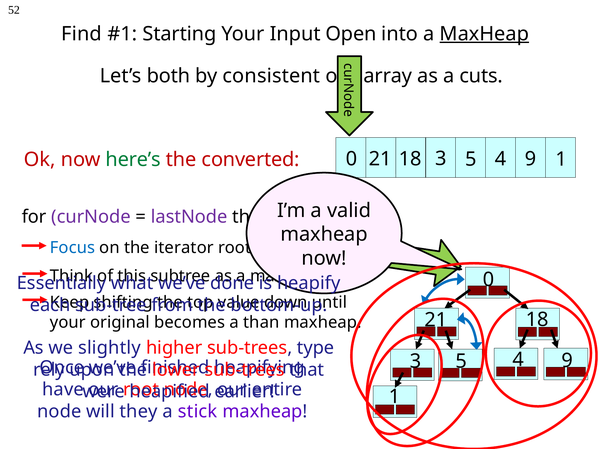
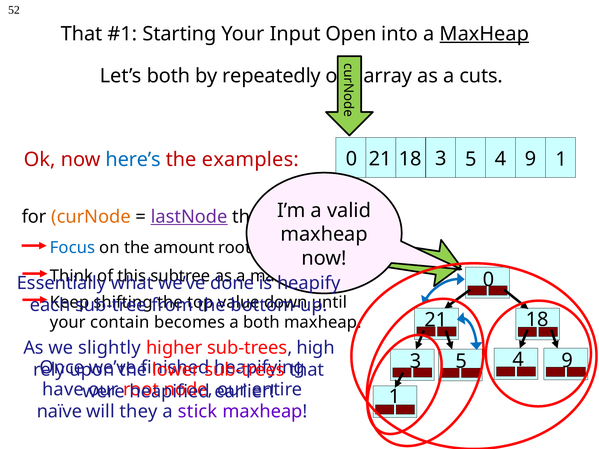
Find at (82, 34): Find -> That
consistent: consistent -> repeatedly
here’s colour: green -> blue
converted: converted -> examples
curNode at (91, 217) colour: purple -> orange
lastNode underline: none -> present
iterator: iterator -> amount
original: original -> contain
a than: than -> both
type: type -> high
node at (59, 412): node -> naïve
